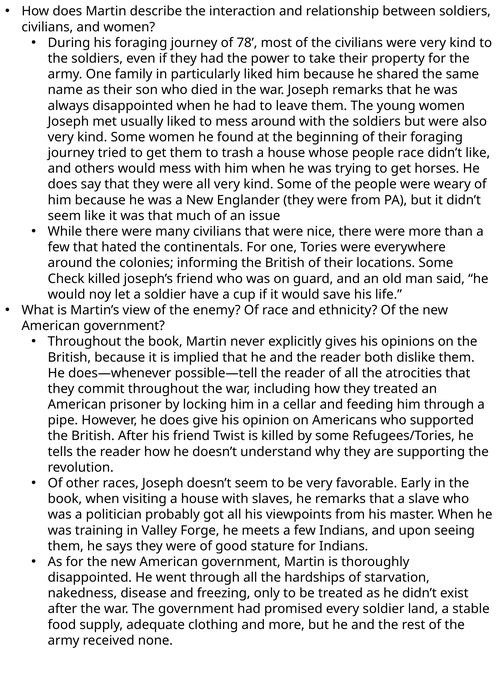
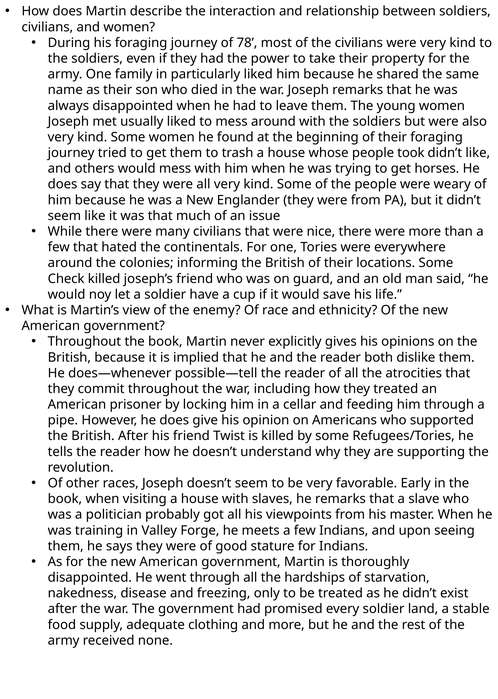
people race: race -> took
